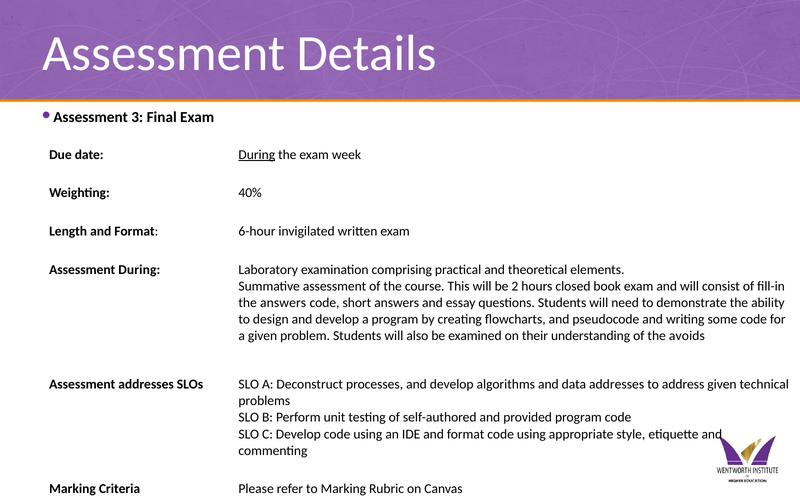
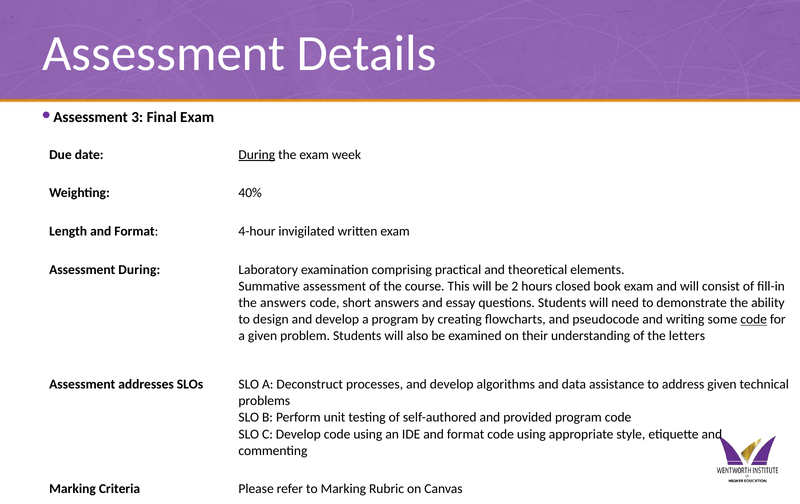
6-hour: 6-hour -> 4-hour
code at (754, 319) underline: none -> present
avoids: avoids -> letters
data addresses: addresses -> assistance
